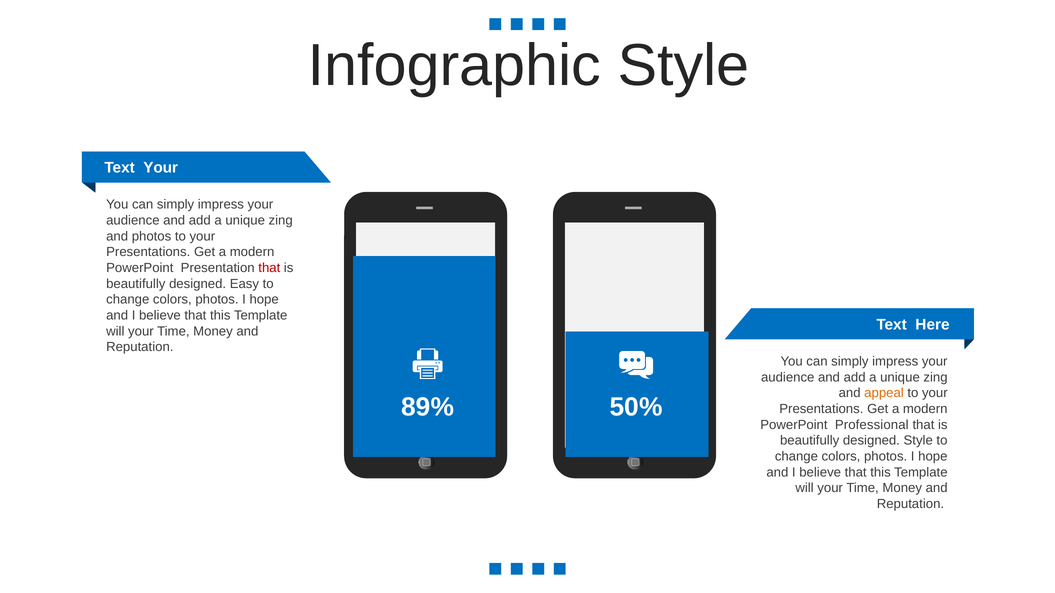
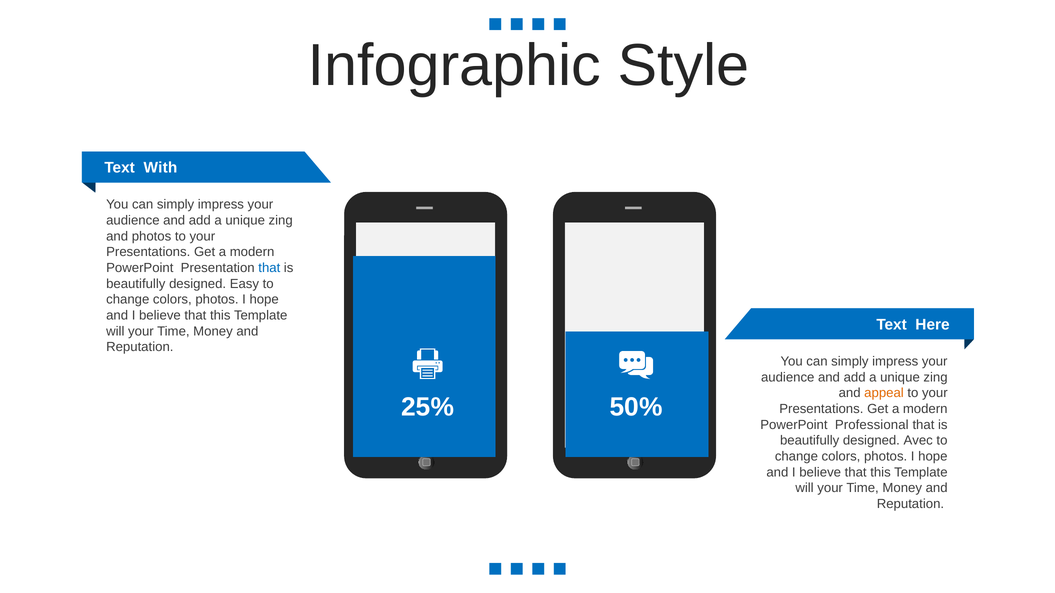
Text Your: Your -> With
that at (269, 268) colour: red -> blue
89%: 89% -> 25%
designed Style: Style -> Avec
